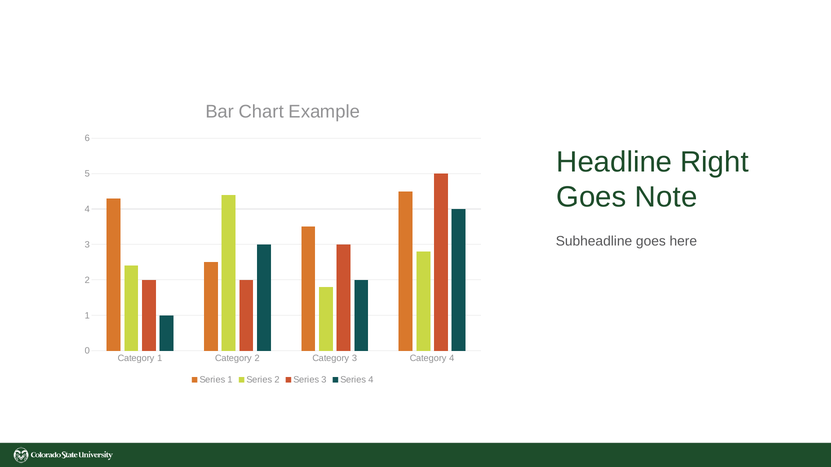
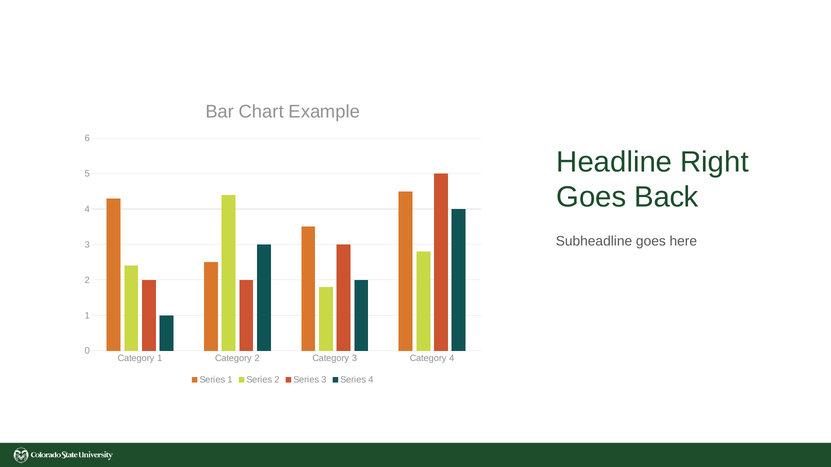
Note: Note -> Back
